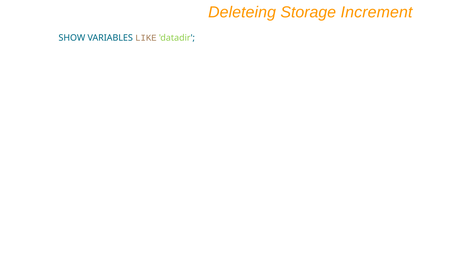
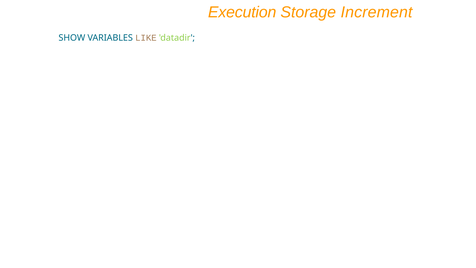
Deleteing: Deleteing -> Execution
